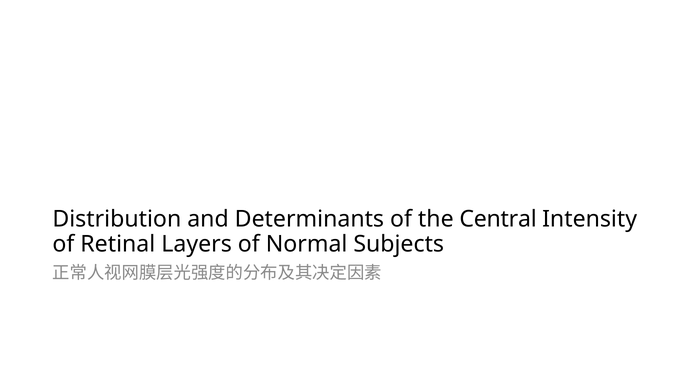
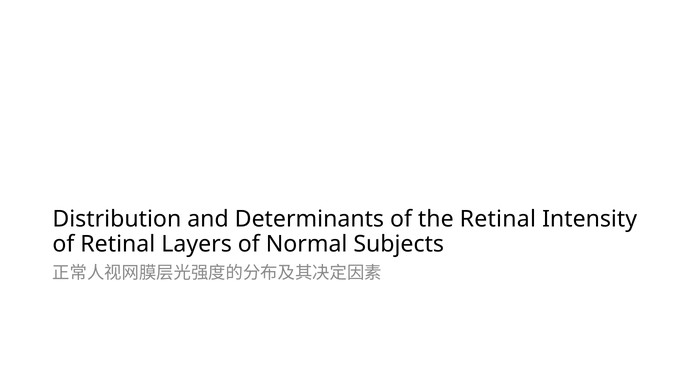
the Central: Central -> Retinal
